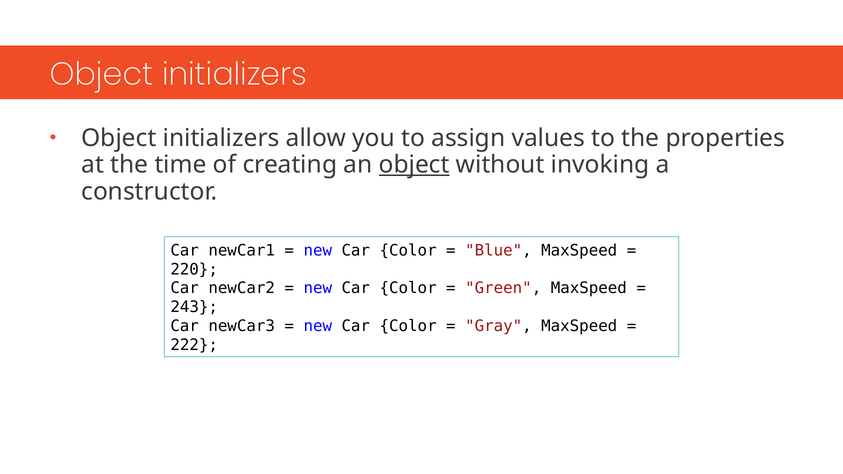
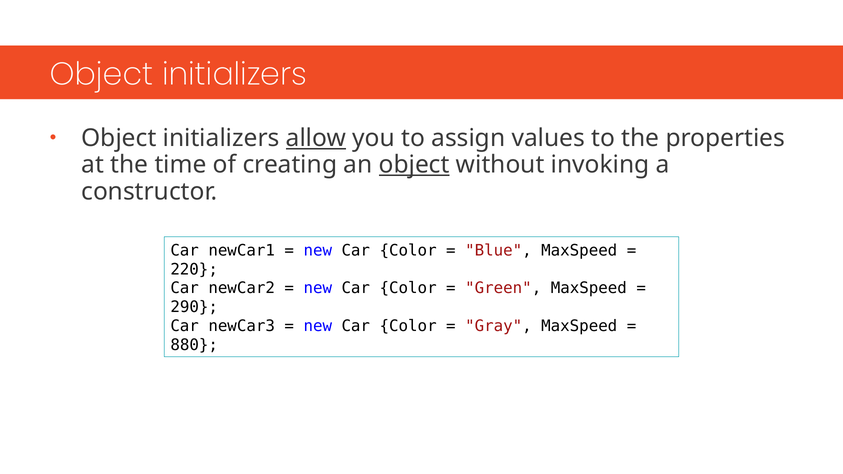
allow underline: none -> present
243: 243 -> 290
222: 222 -> 880
